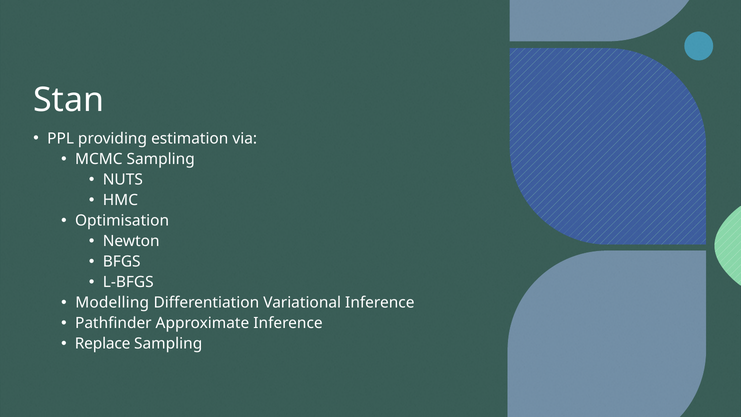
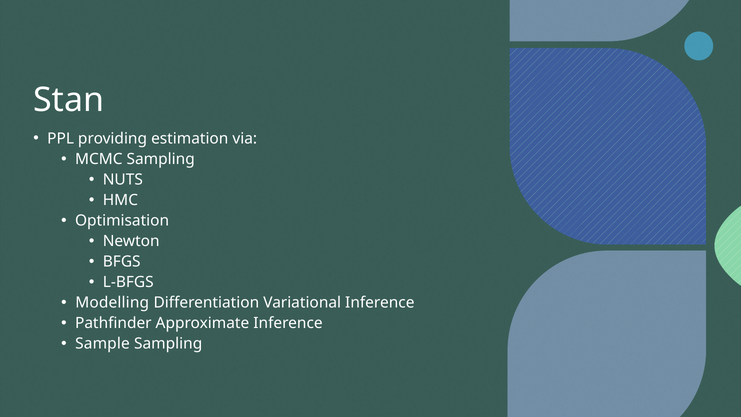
Replace: Replace -> Sample
